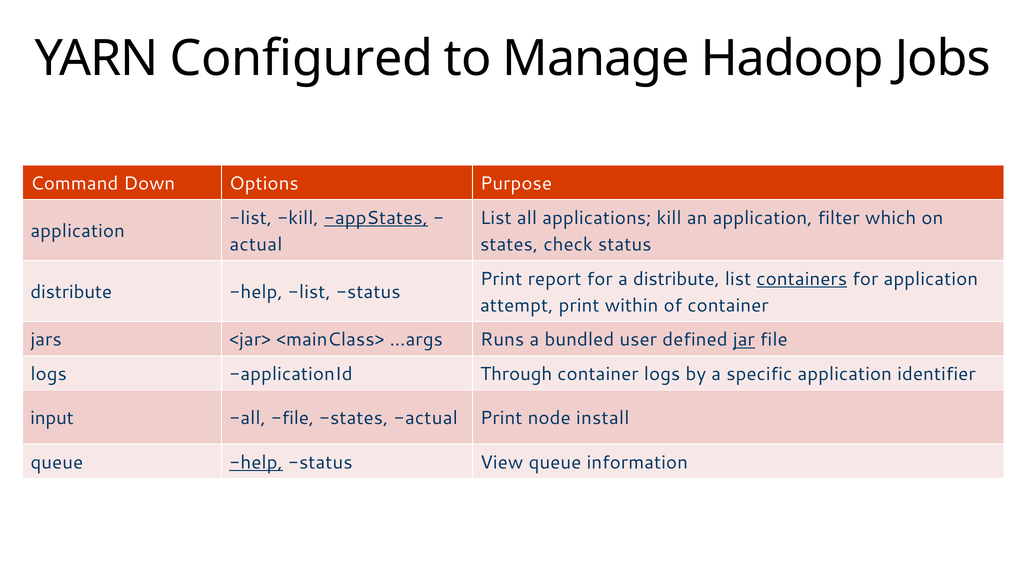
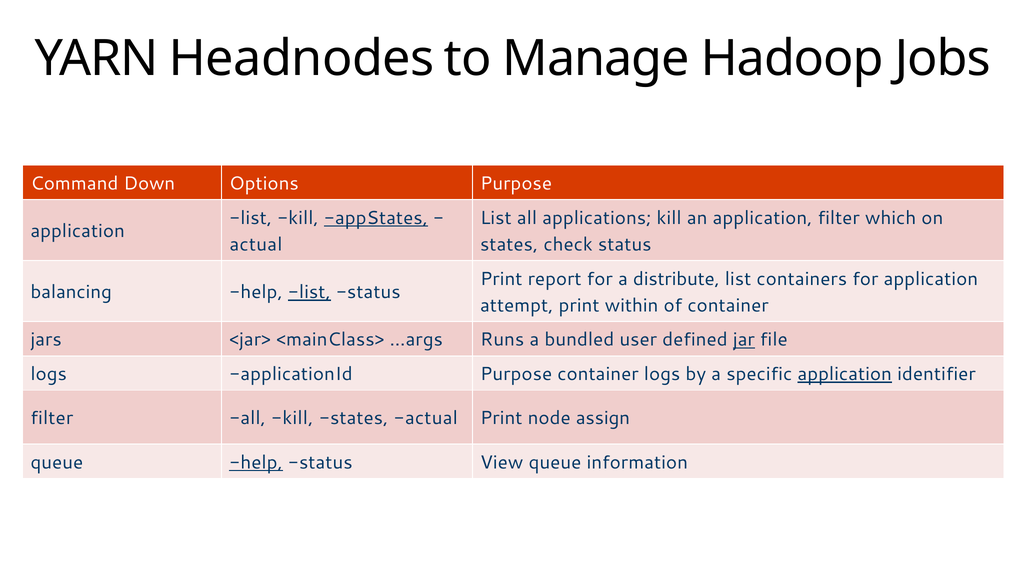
Configured: Configured -> Headnodes
containers underline: present -> none
distribute at (71, 292): distribute -> balancing
list at (309, 292) underline: none -> present
applicationId Through: Through -> Purpose
application at (845, 374) underline: none -> present
input at (52, 419): input -> filter
all file: file -> kill
install: install -> assign
